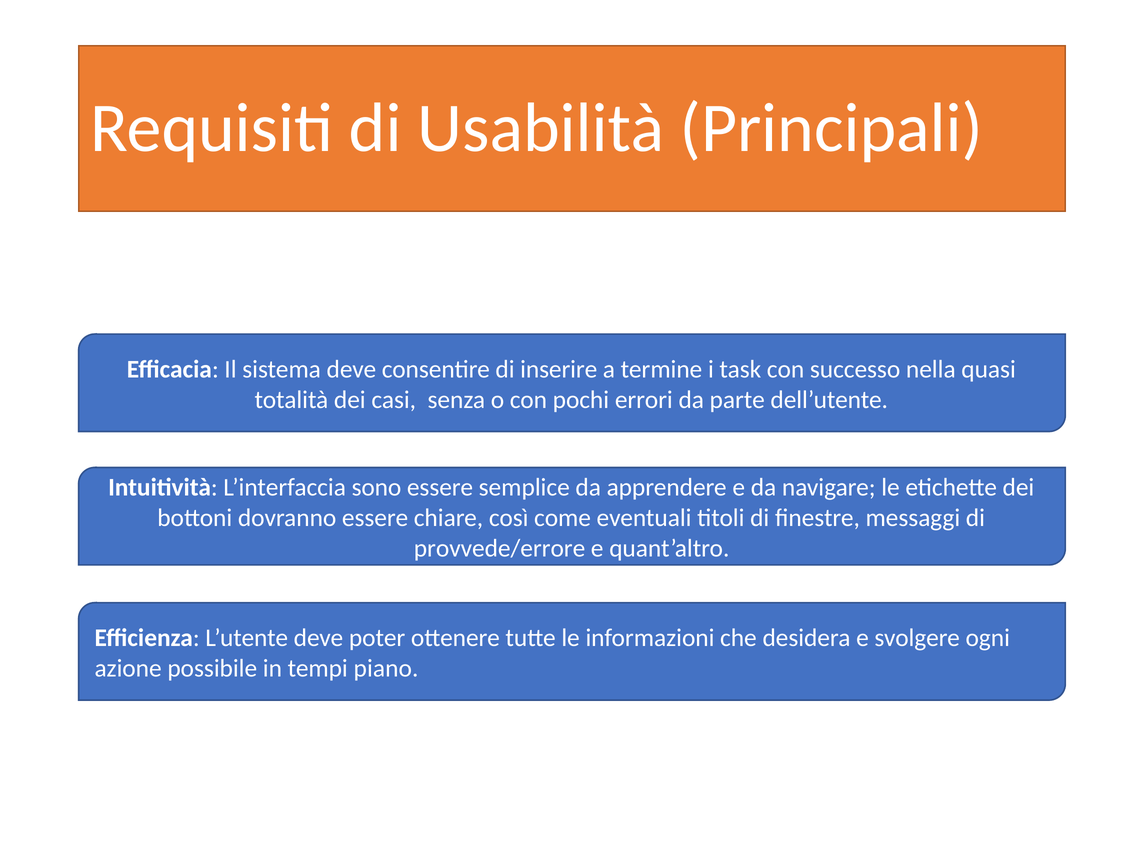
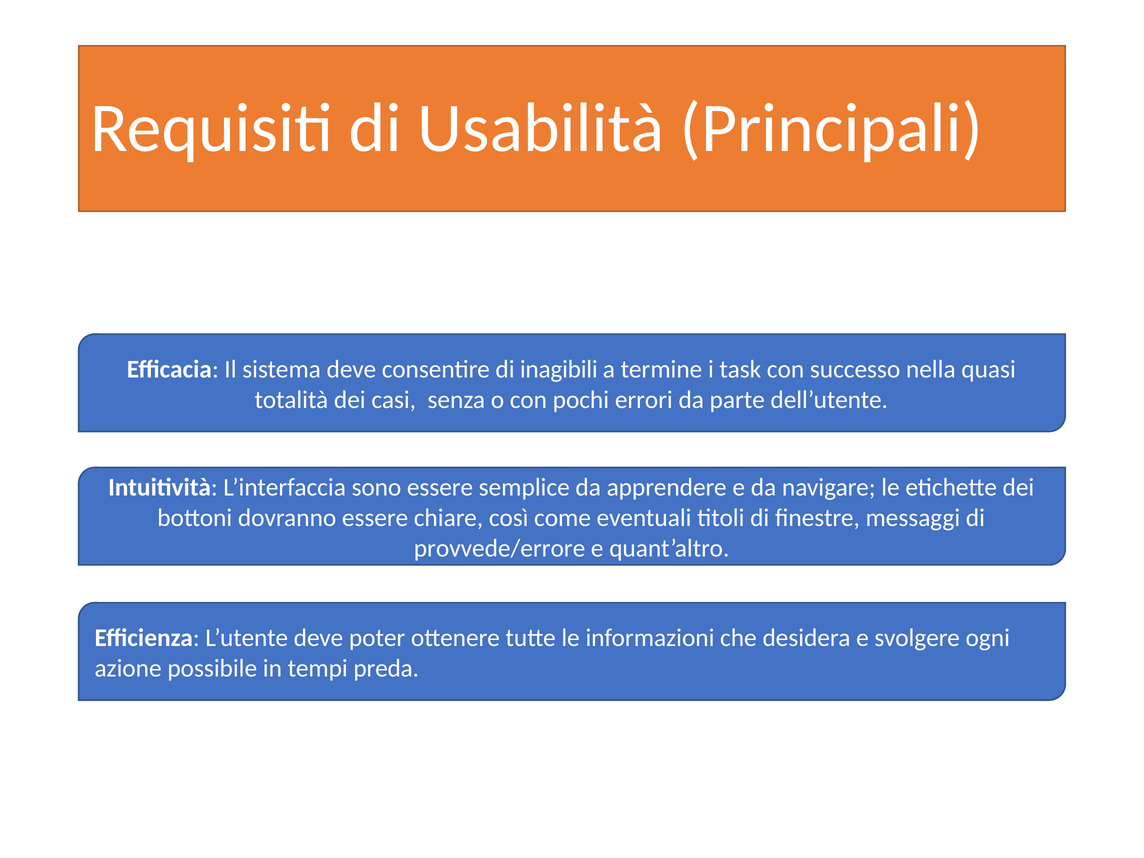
inserire: inserire -> inagibili
piano: piano -> preda
